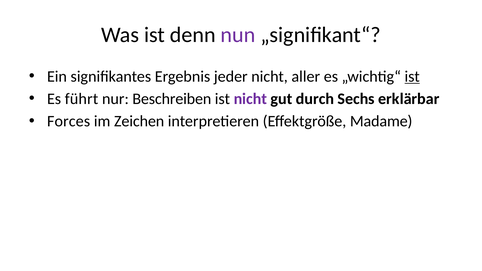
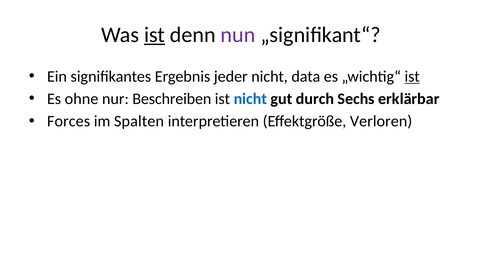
ist at (155, 35) underline: none -> present
aller: aller -> data
führt: führt -> ohne
nicht at (250, 99) colour: purple -> blue
Zeichen: Zeichen -> Spalten
Madame: Madame -> Verloren
